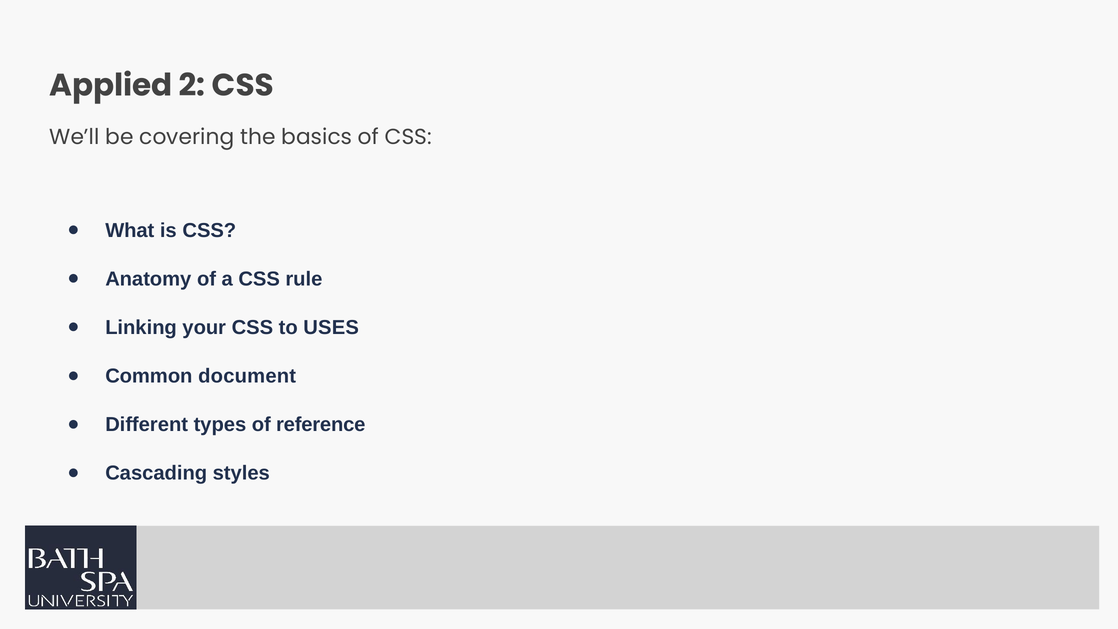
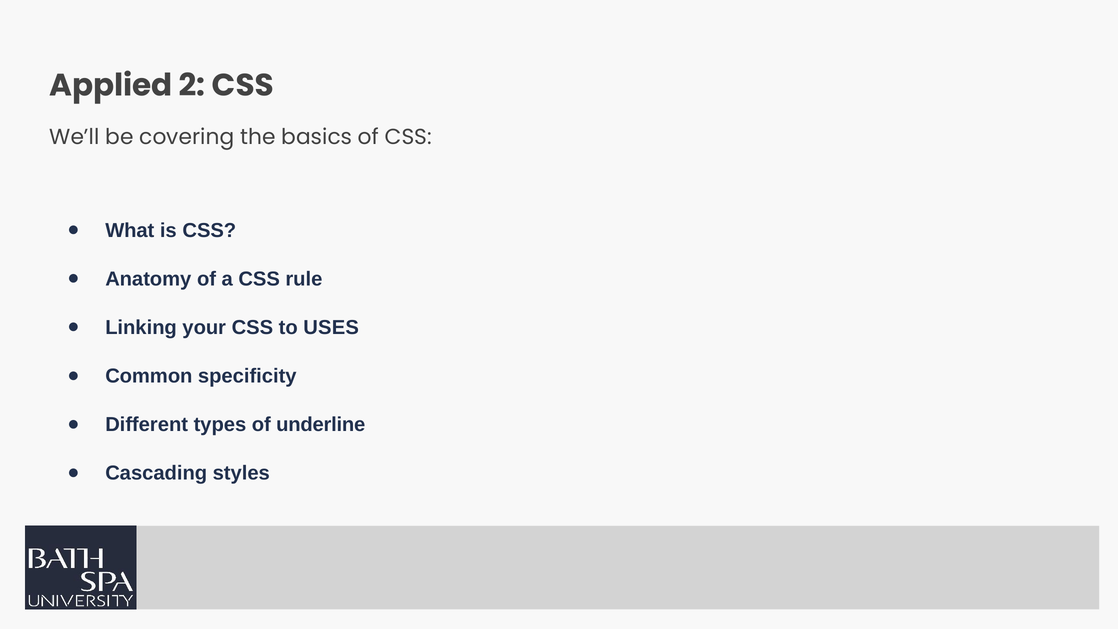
document: document -> specificity
reference: reference -> underline
